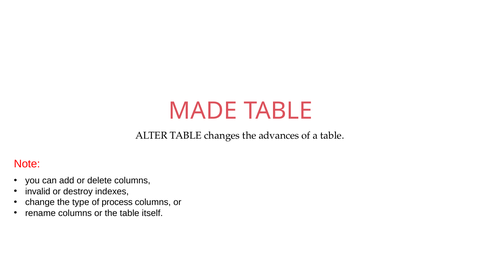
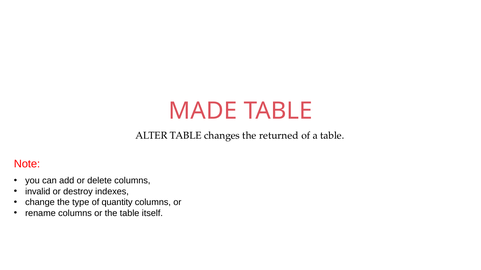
advances: advances -> returned
process: process -> quantity
